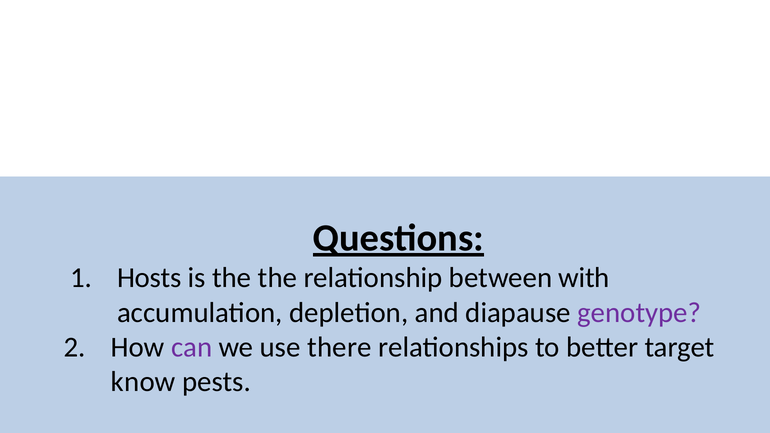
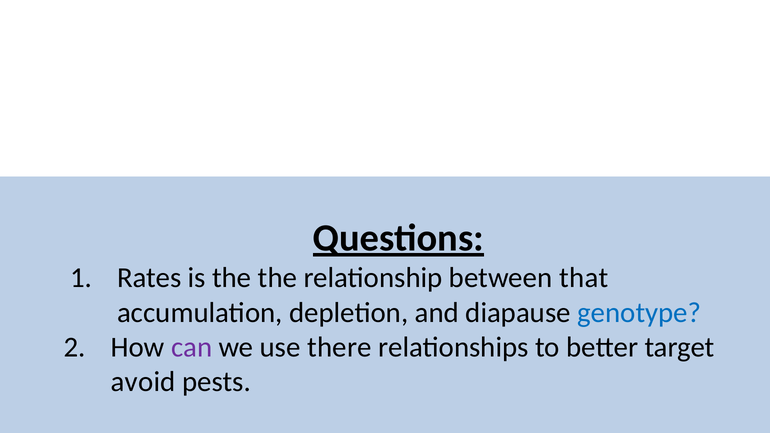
Hosts: Hosts -> Rates
with: with -> that
genotype colour: purple -> blue
know: know -> avoid
